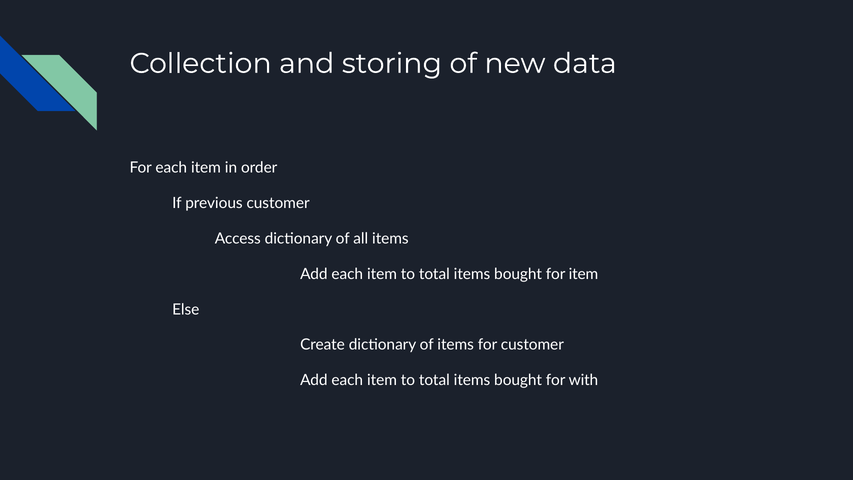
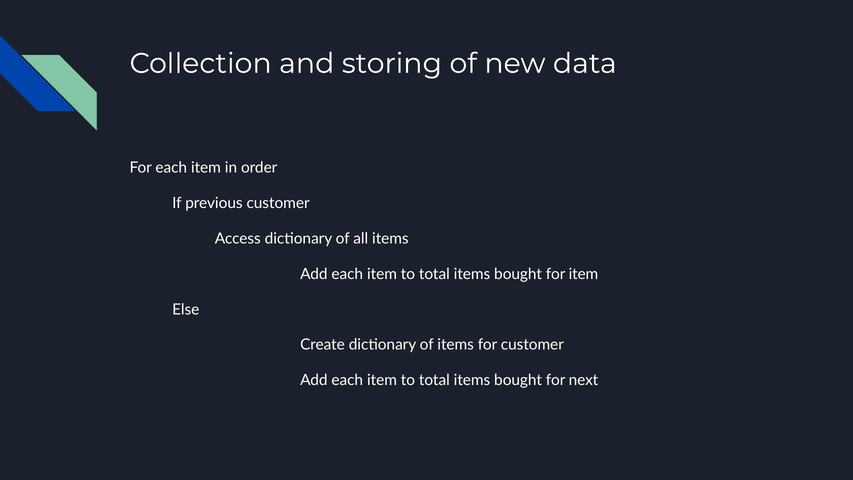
with: with -> next
